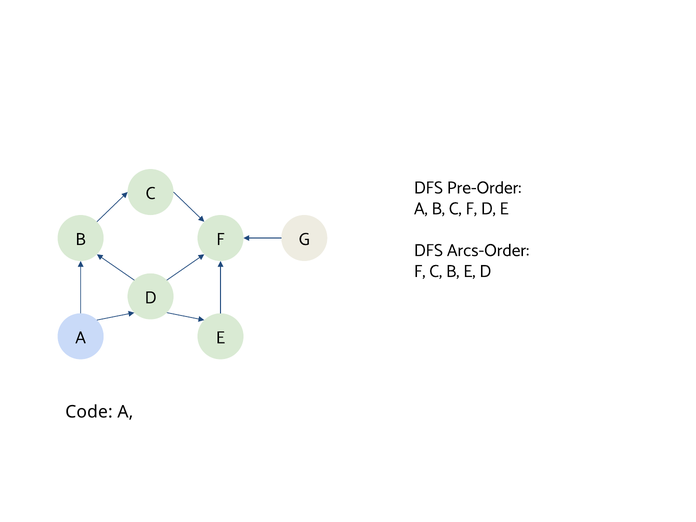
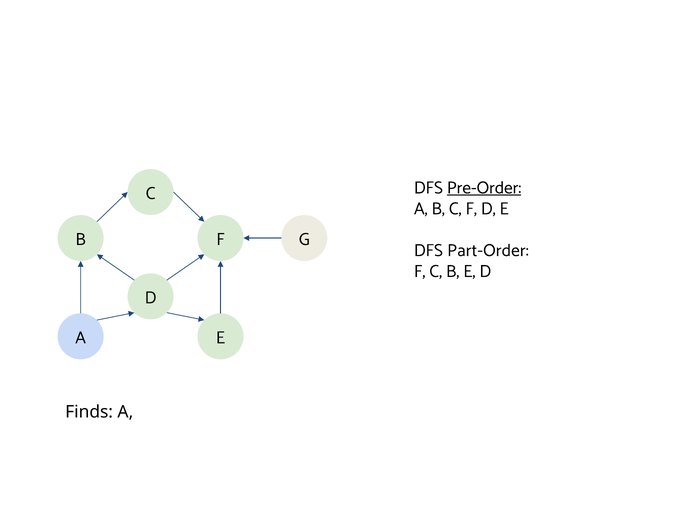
Pre-Order underline: none -> present
Arcs-Order: Arcs-Order -> Part-Order
Code: Code -> Finds
